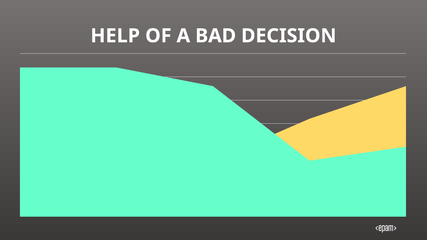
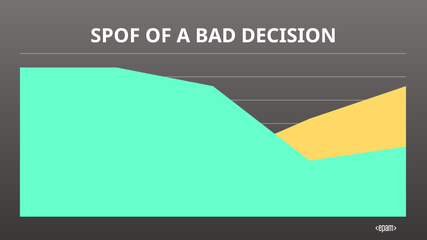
HELP: HELP -> SPOF
